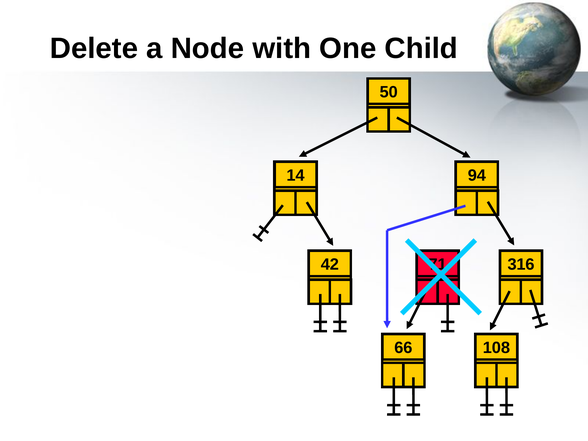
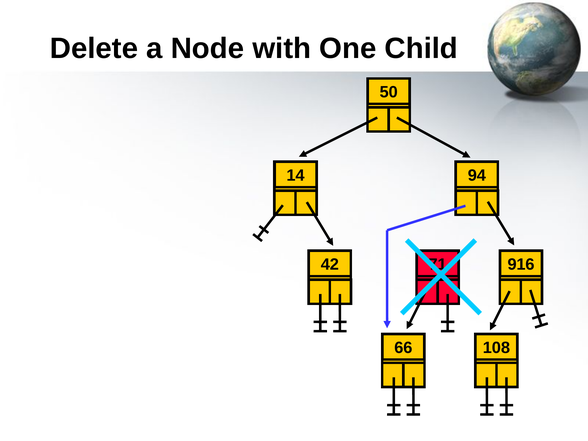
316: 316 -> 916
